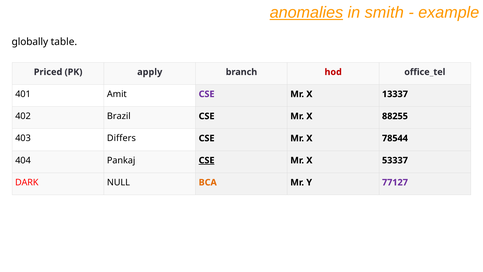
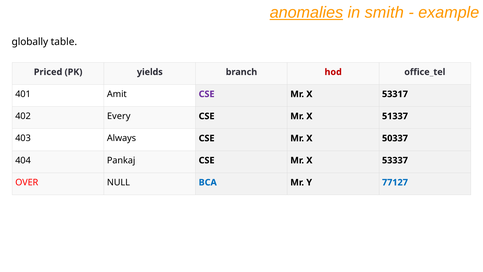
apply: apply -> yields
13337: 13337 -> 53317
Brazil: Brazil -> Every
88255: 88255 -> 51337
Differs: Differs -> Always
78544: 78544 -> 50337
CSE at (207, 160) underline: present -> none
DARK: DARK -> OVER
BCA colour: orange -> blue
77127 colour: purple -> blue
